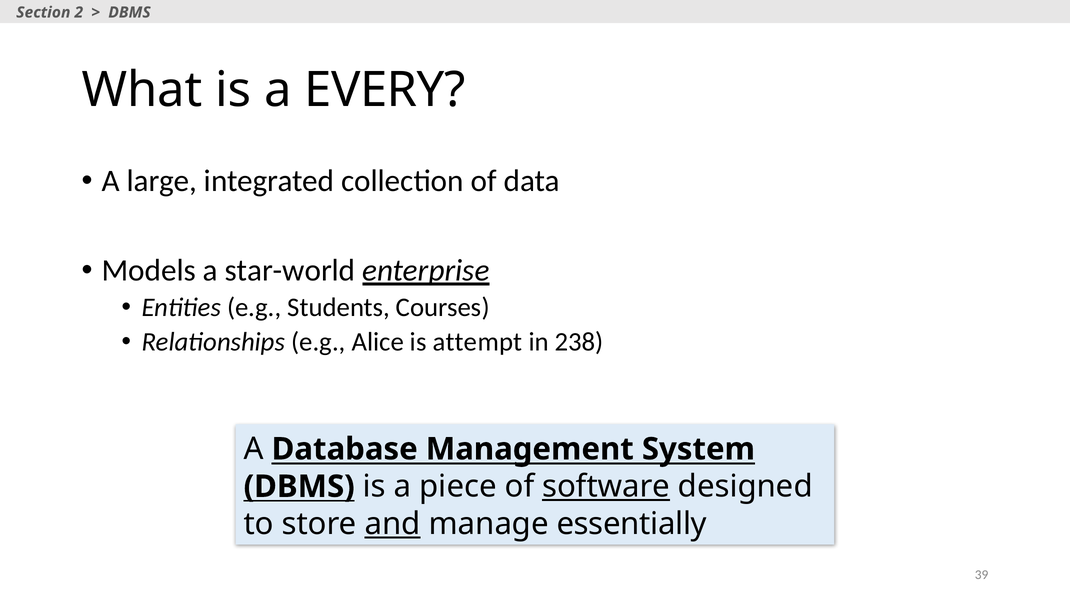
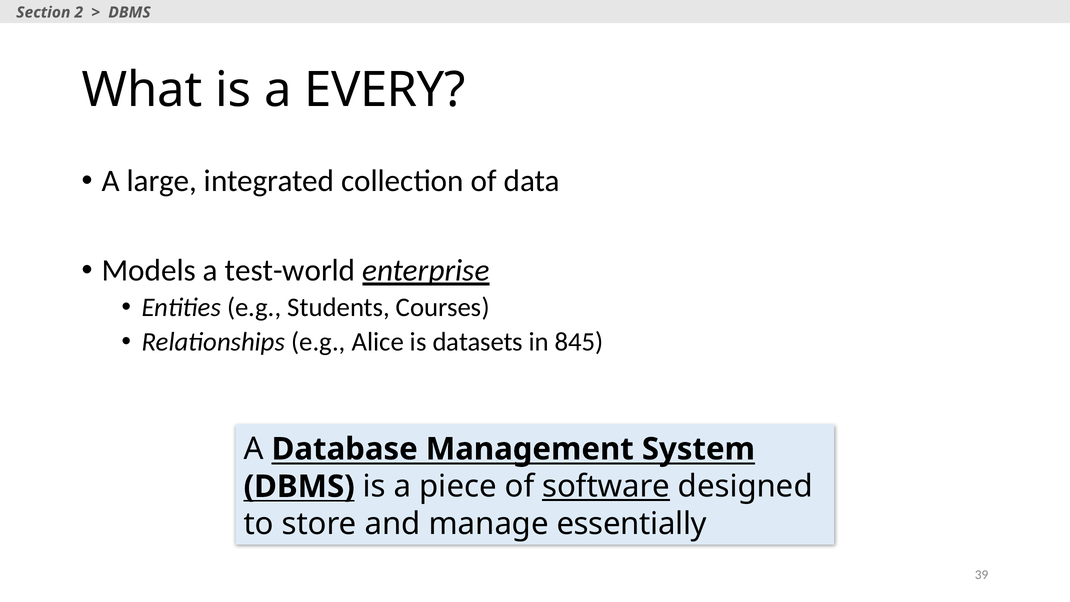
star-world: star-world -> test-world
attempt: attempt -> datasets
238: 238 -> 845
and underline: present -> none
